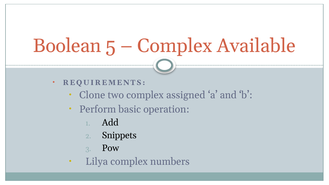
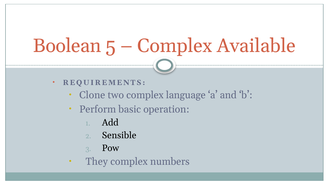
assigned: assigned -> language
Snippets: Snippets -> Sensible
Lilya: Lilya -> They
